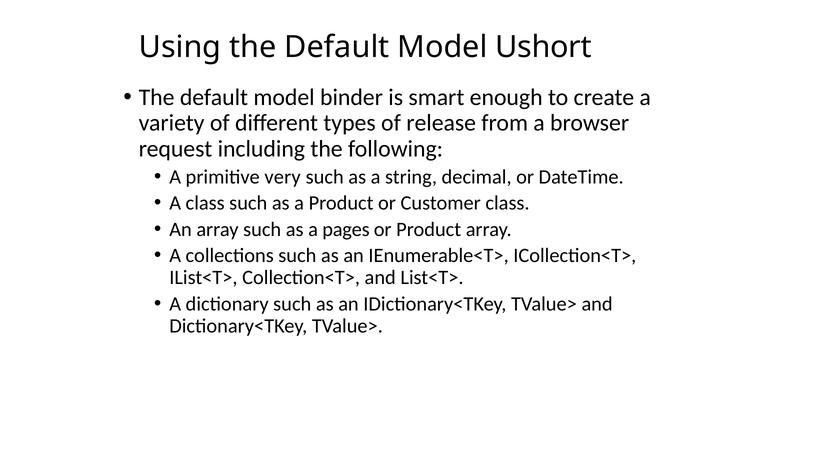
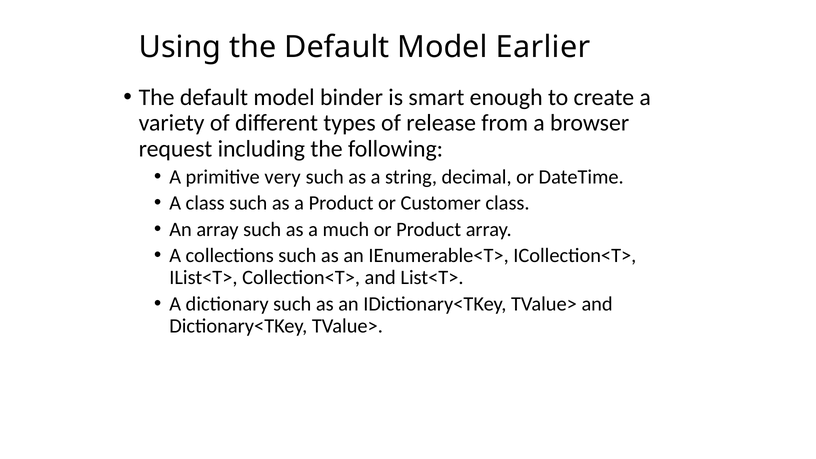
Ushort: Ushort -> Earlier
pages: pages -> much
